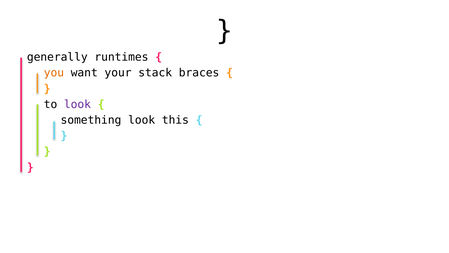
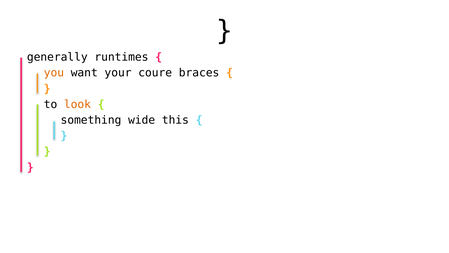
stack: stack -> coure
look at (77, 104) colour: purple -> orange
something look: look -> wide
